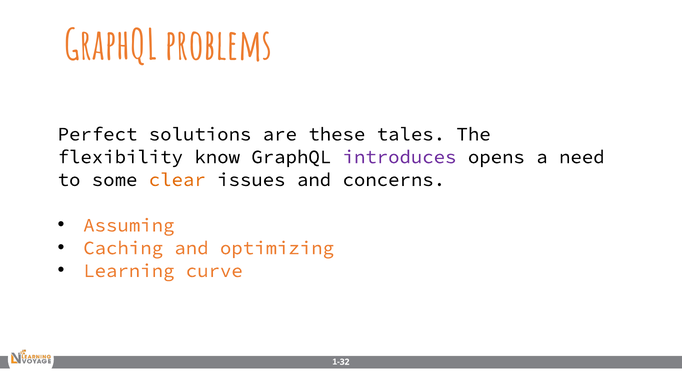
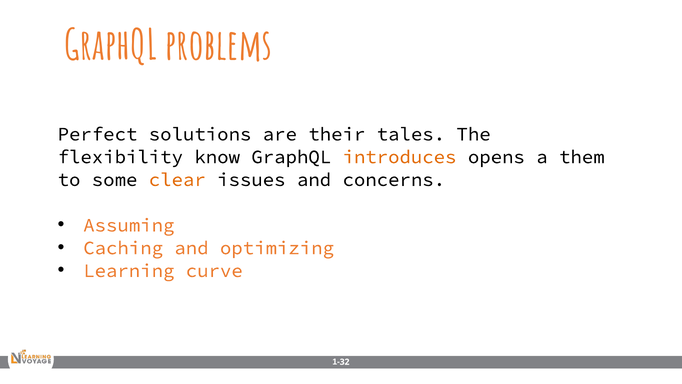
these: these -> their
introduces colour: purple -> orange
need: need -> them
